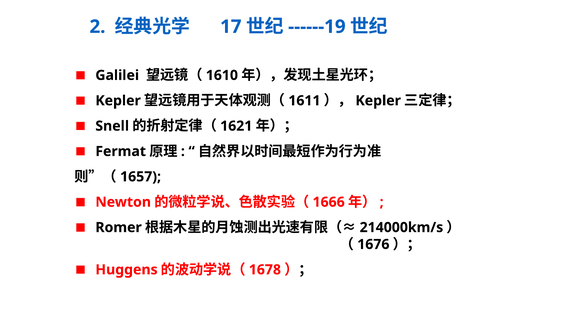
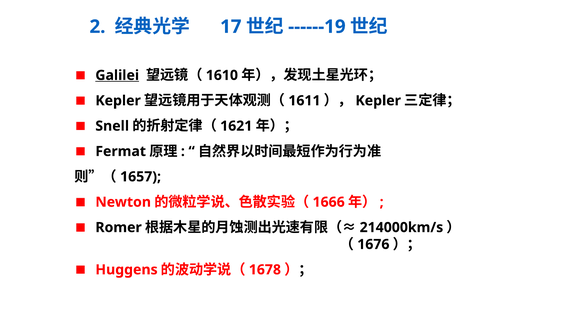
Galilei underline: none -> present
